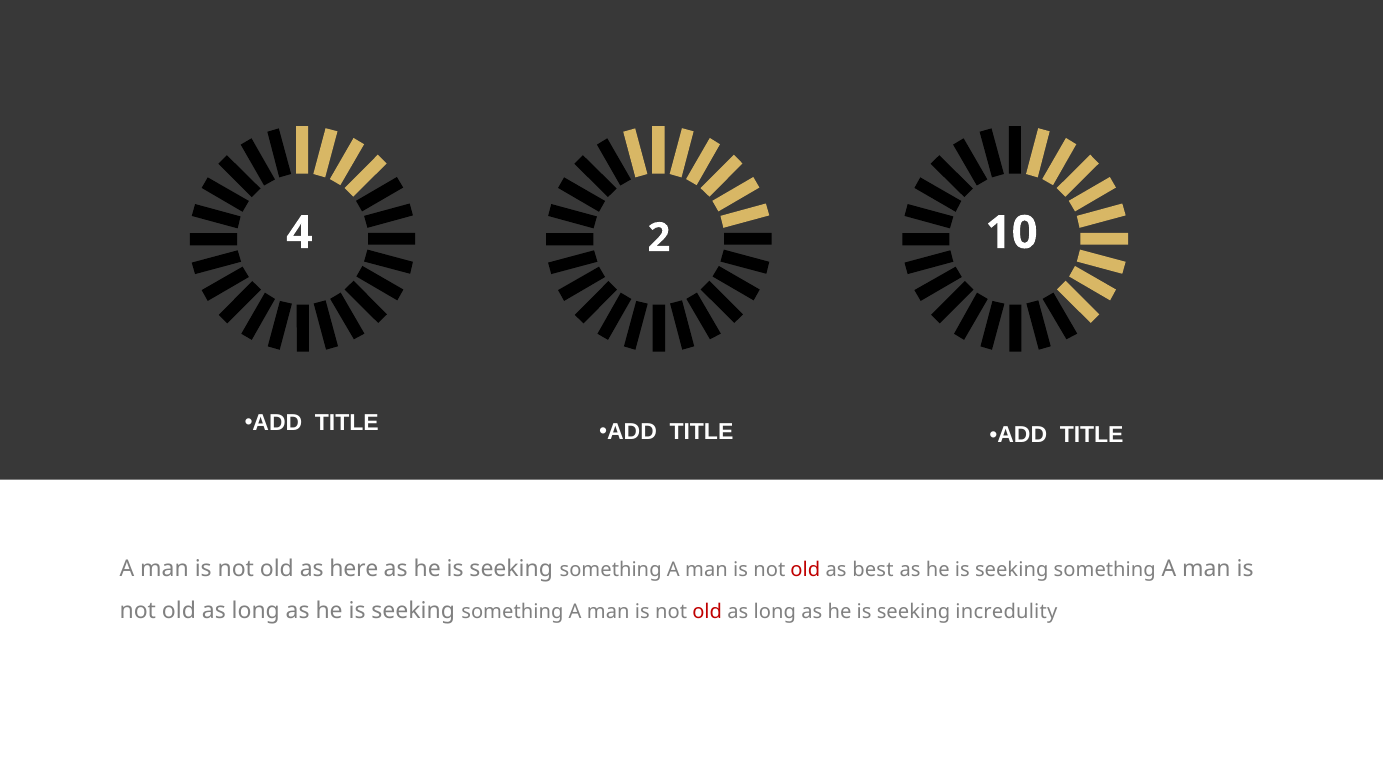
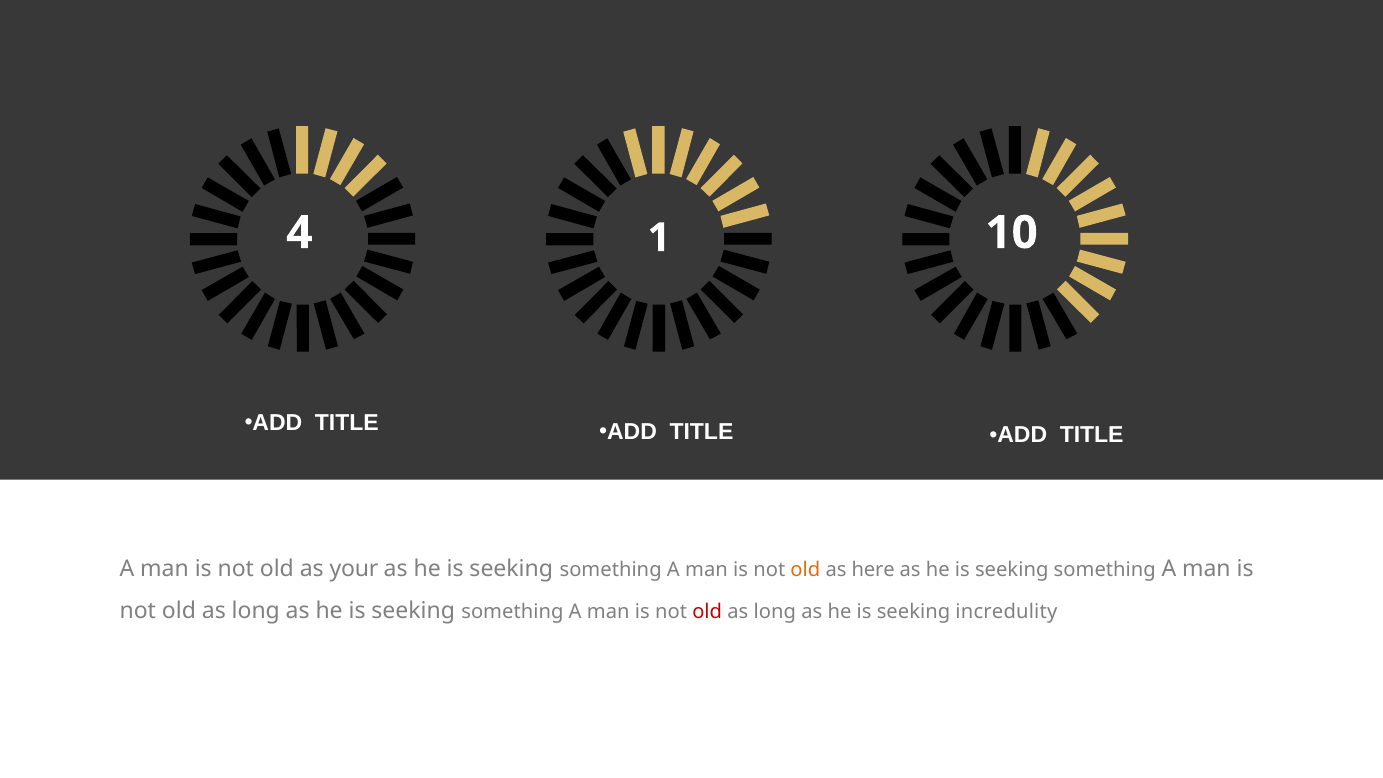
2: 2 -> 1
here: here -> your
old at (805, 570) colour: red -> orange
best: best -> here
